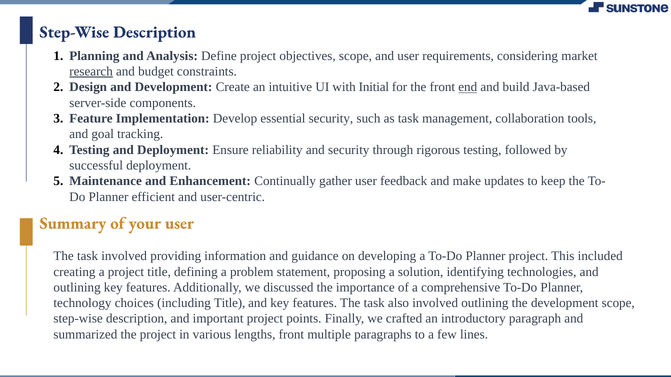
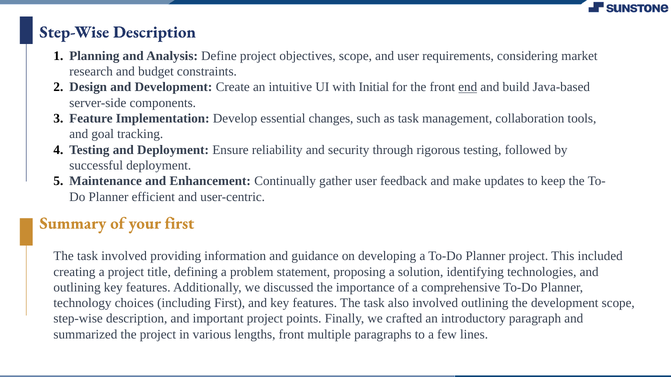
research underline: present -> none
essential security: security -> changes
your user: user -> first
including Title: Title -> First
